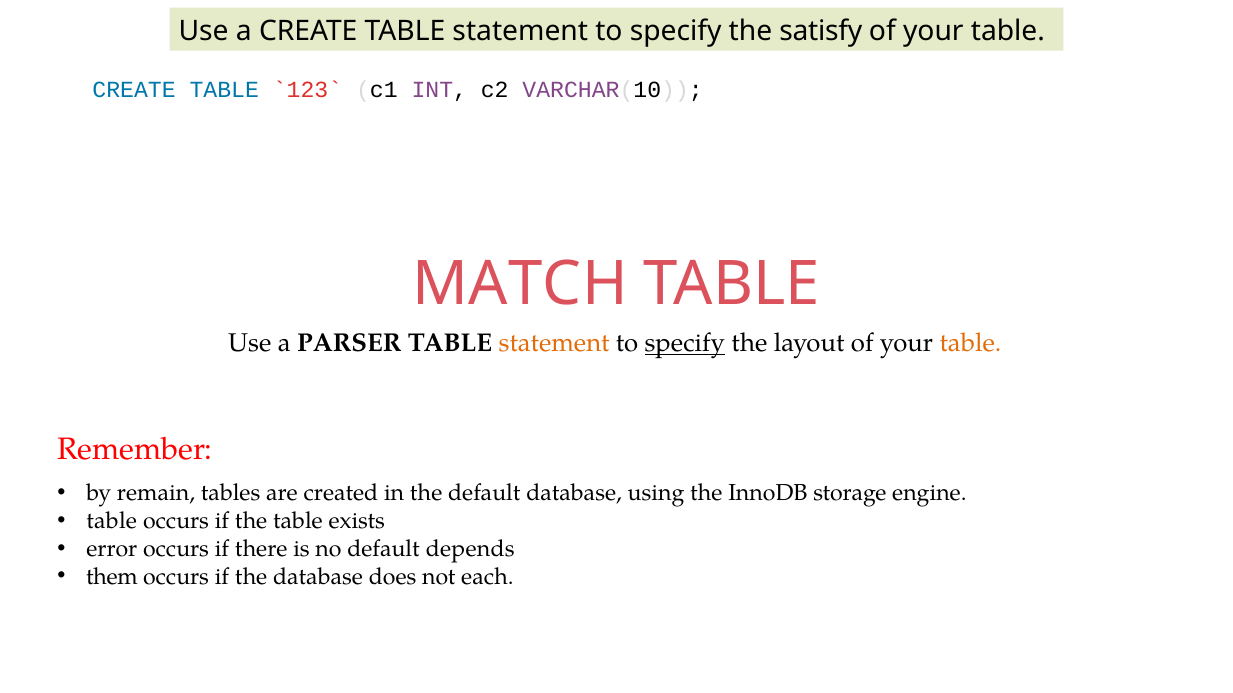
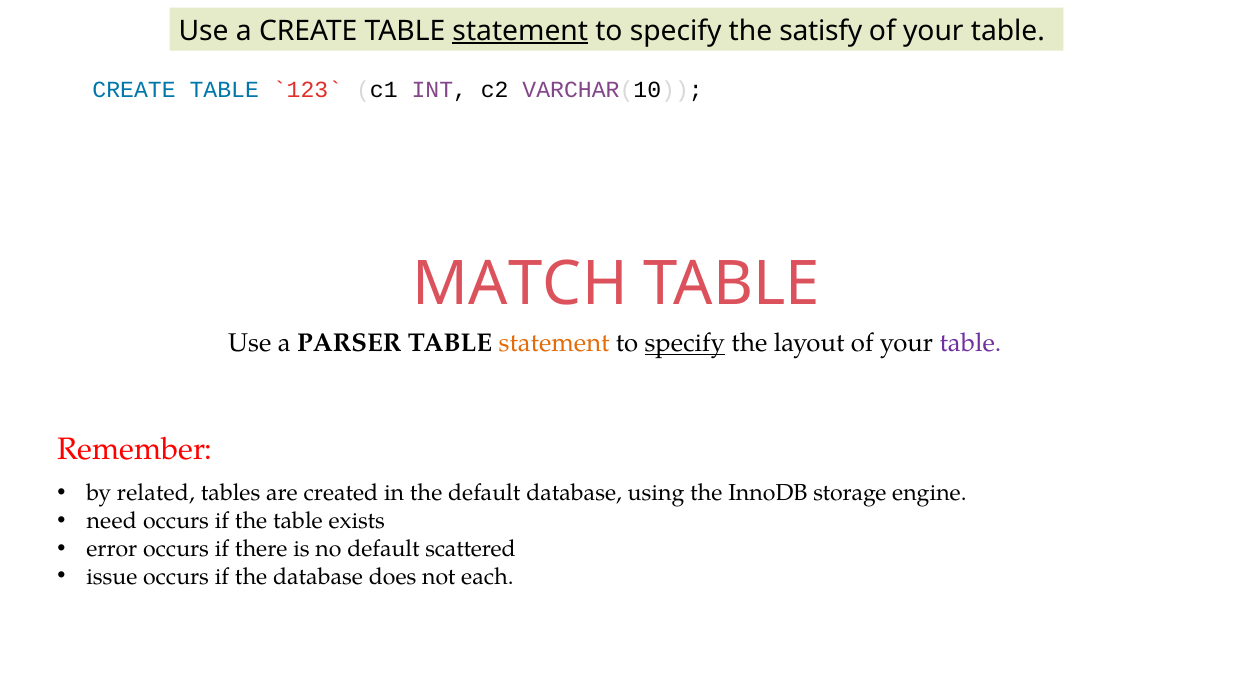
statement at (520, 31) underline: none -> present
table at (970, 344) colour: orange -> purple
remain: remain -> related
table at (112, 521): table -> need
depends: depends -> scattered
them: them -> issue
